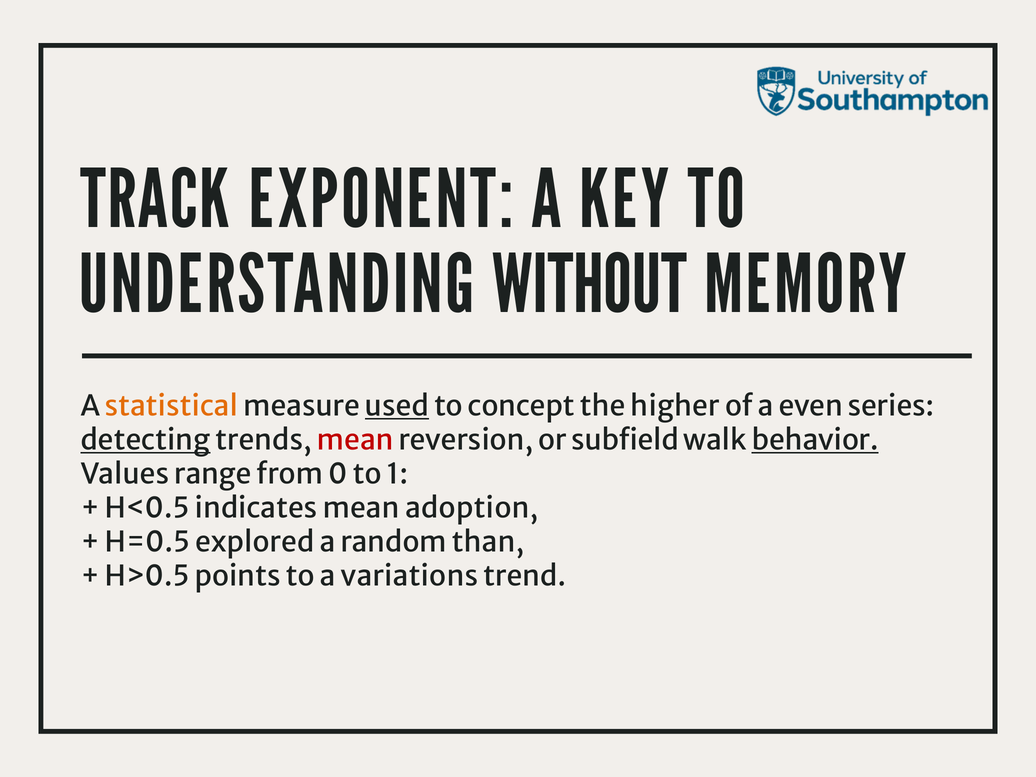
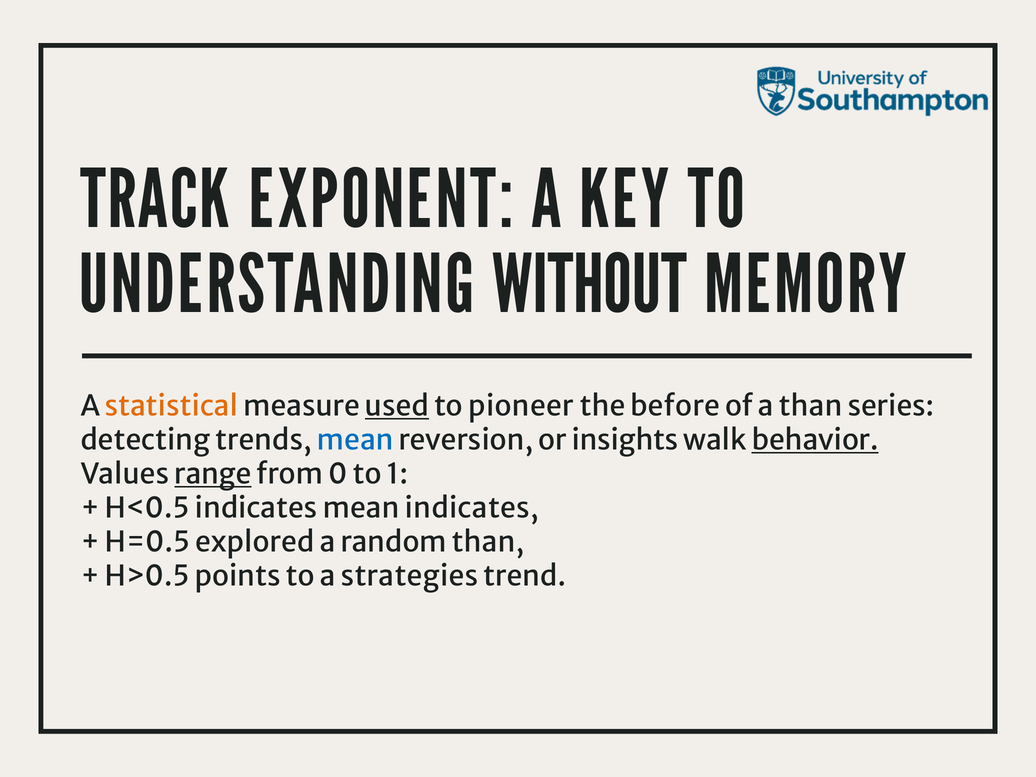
concept: concept -> pioneer
higher: higher -> before
a even: even -> than
detecting underline: present -> none
mean at (355, 440) colour: red -> blue
subfield: subfield -> insights
range underline: none -> present
mean adoption: adoption -> indicates
variations: variations -> strategies
